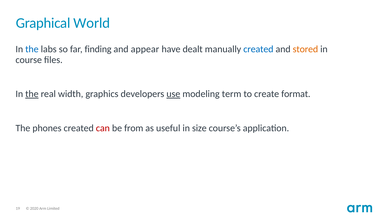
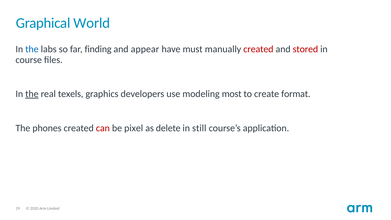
dealt: dealt -> must
created at (258, 49) colour: blue -> red
stored colour: orange -> red
width: width -> texels
use underline: present -> none
term: term -> most
from: from -> pixel
useful: useful -> delete
size: size -> still
